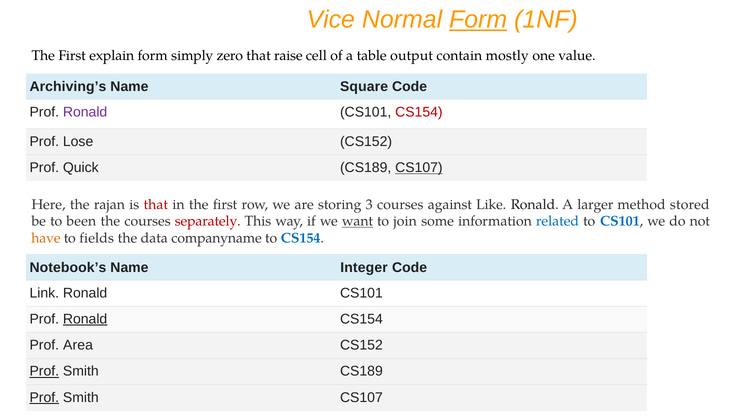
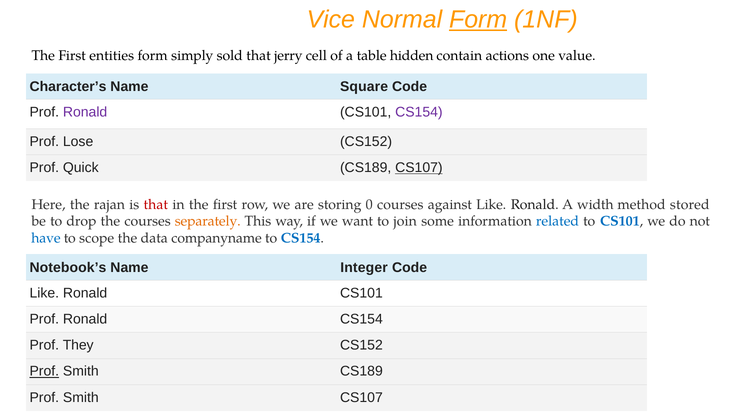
explain: explain -> entities
zero: zero -> sold
raise: raise -> jerry
output: output -> hidden
mostly: mostly -> actions
Archiving’s: Archiving’s -> Character’s
CS154 at (419, 112) colour: red -> purple
3: 3 -> 0
larger: larger -> width
been: been -> drop
separately colour: red -> orange
want underline: present -> none
have colour: orange -> blue
fields: fields -> scope
Link at (44, 293): Link -> Like
Ronald at (85, 319) underline: present -> none
Area: Area -> They
Prof at (44, 398) underline: present -> none
